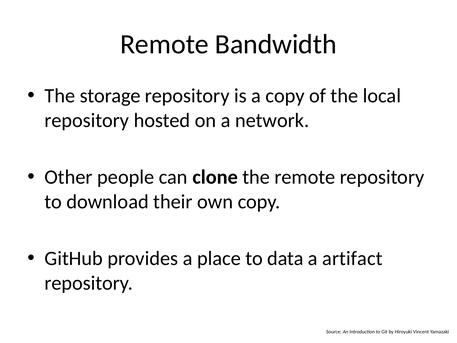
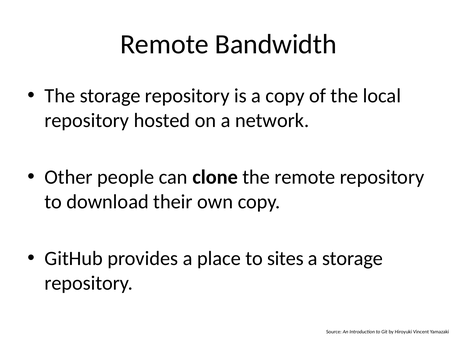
data: data -> sites
a artifact: artifact -> storage
